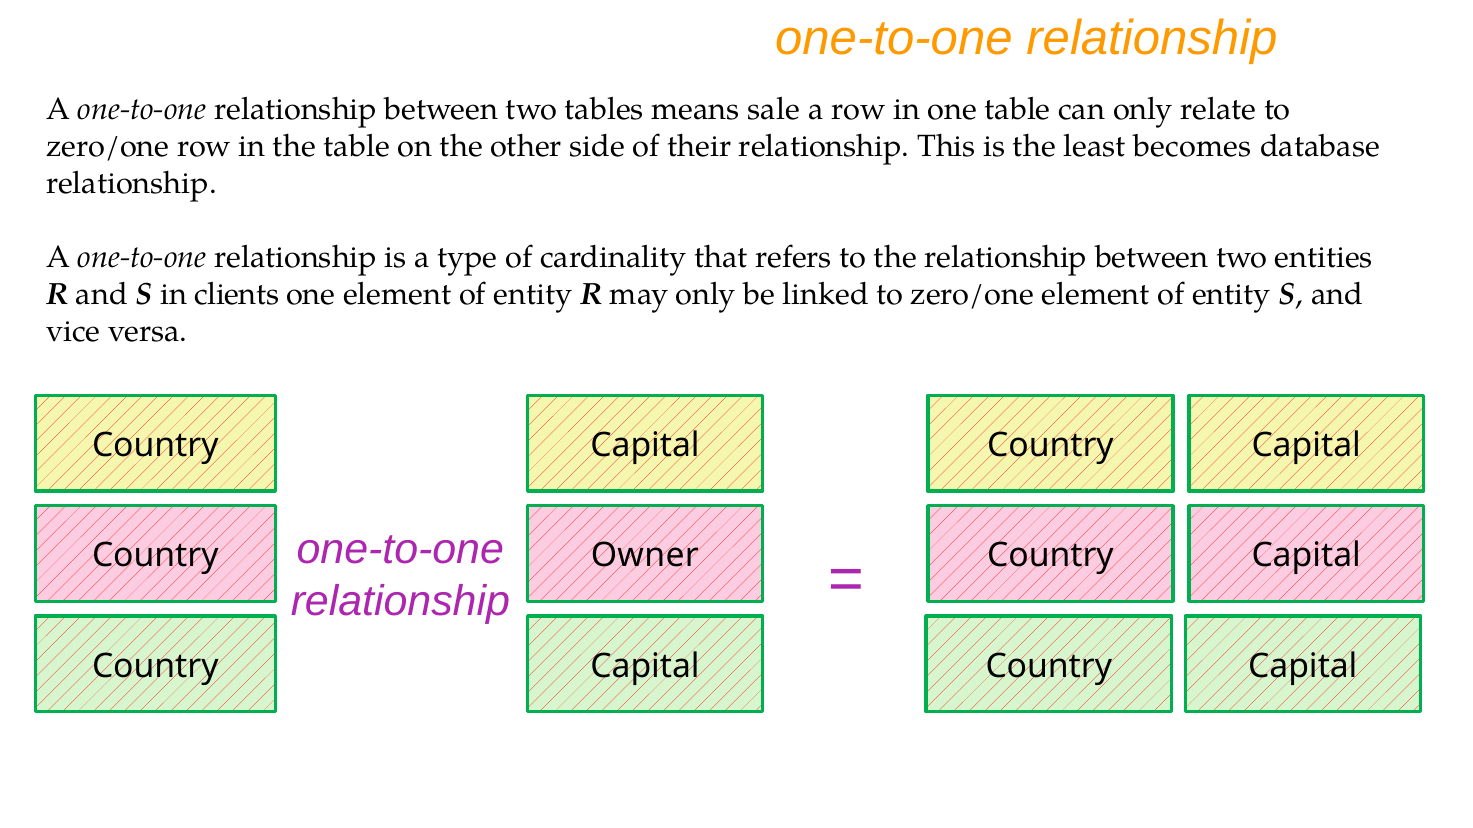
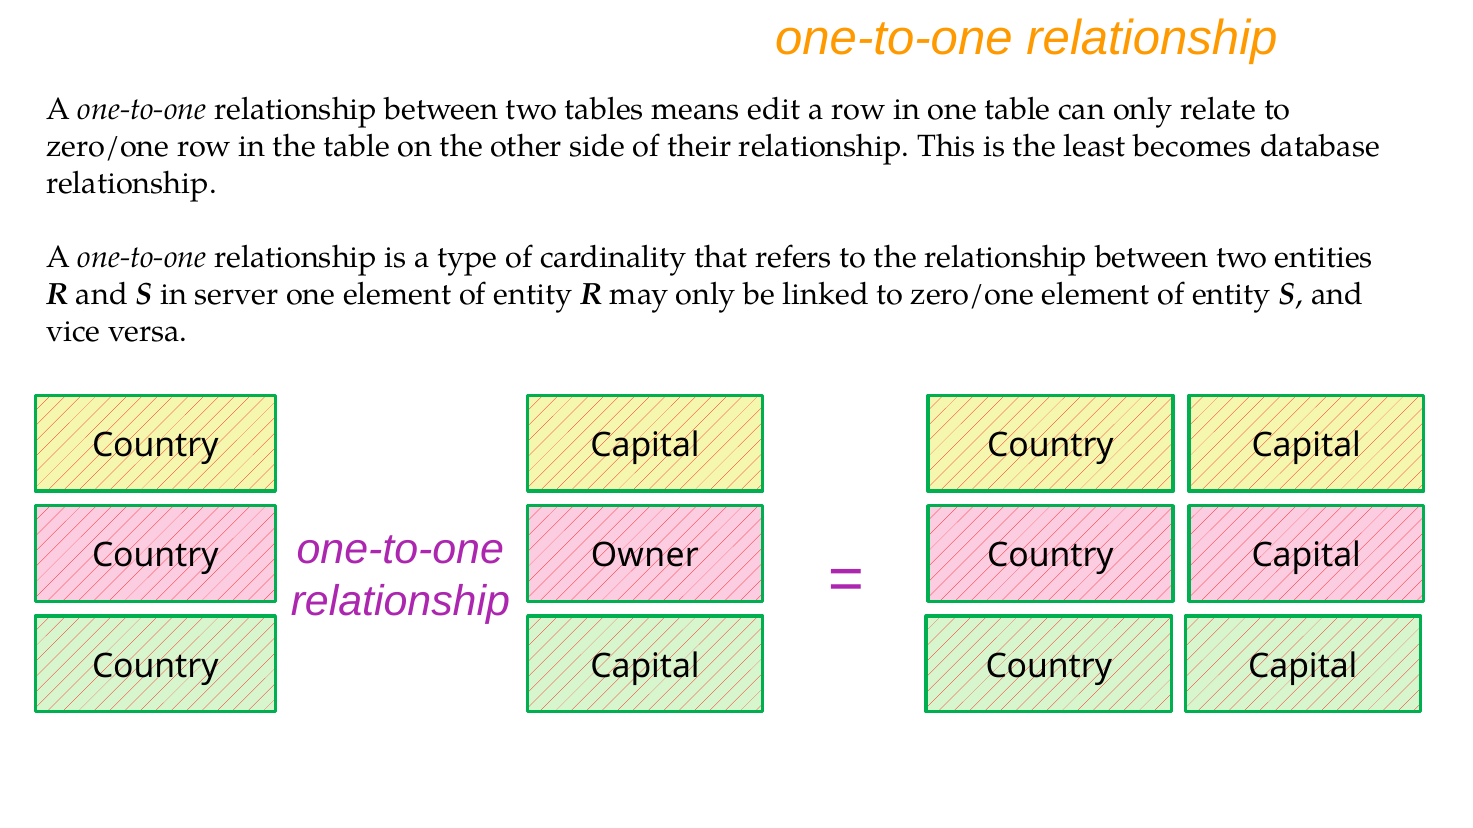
sale: sale -> edit
clients: clients -> server
